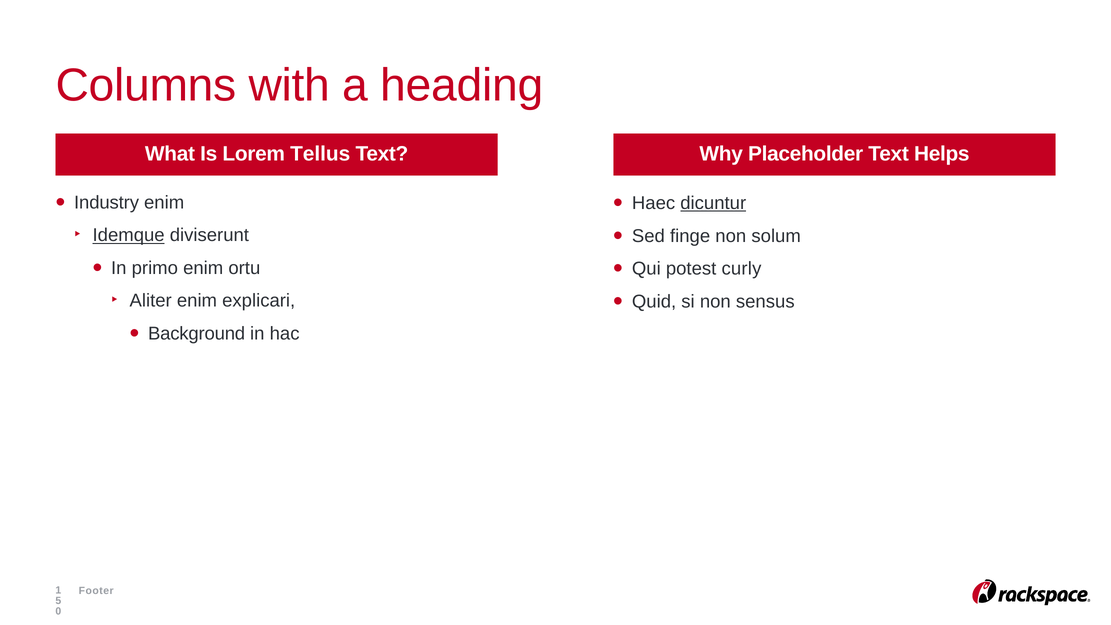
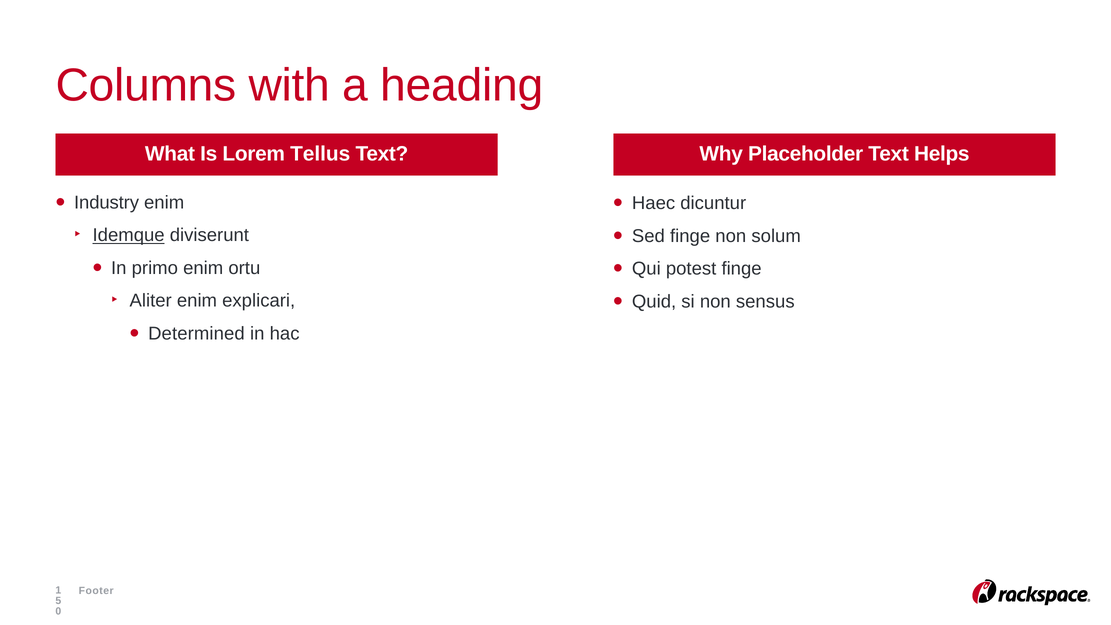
dicuntur underline: present -> none
potest curly: curly -> finge
Background: Background -> Determined
